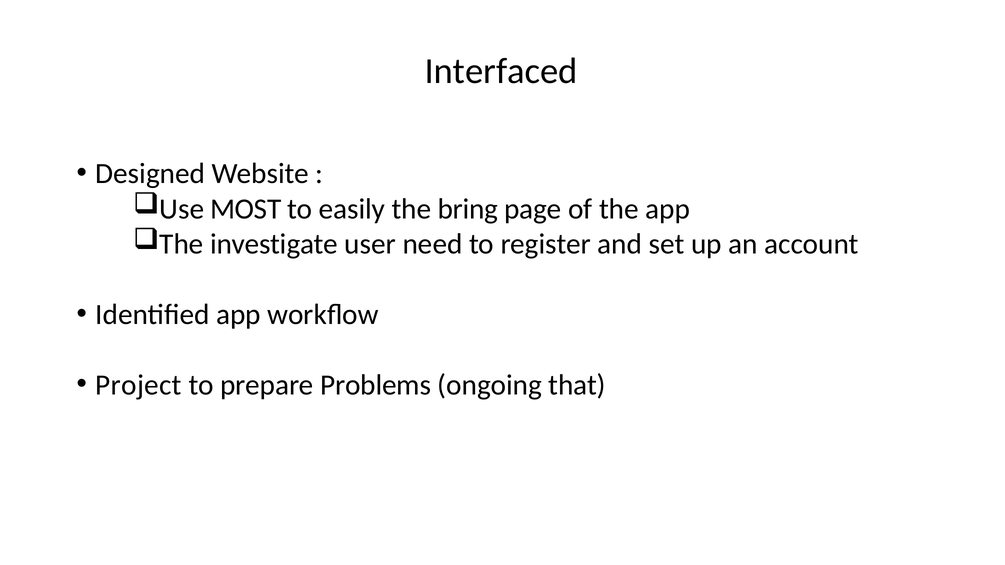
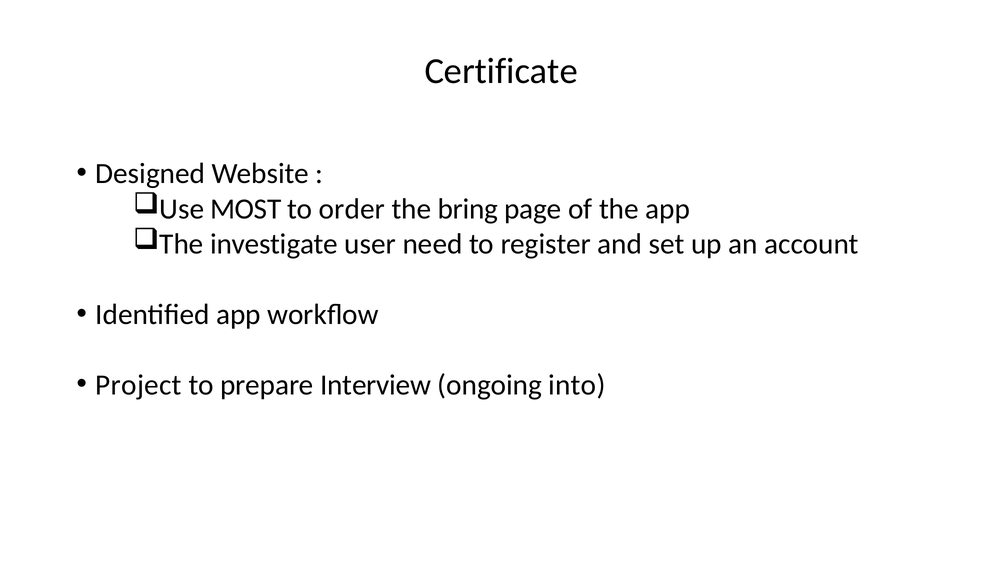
Interfaced: Interfaced -> Certificate
easily: easily -> order
Problems: Problems -> Interview
that: that -> into
